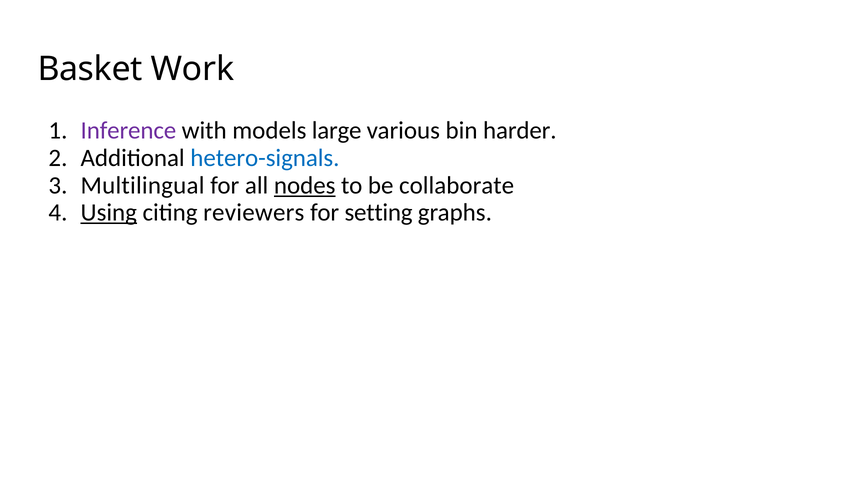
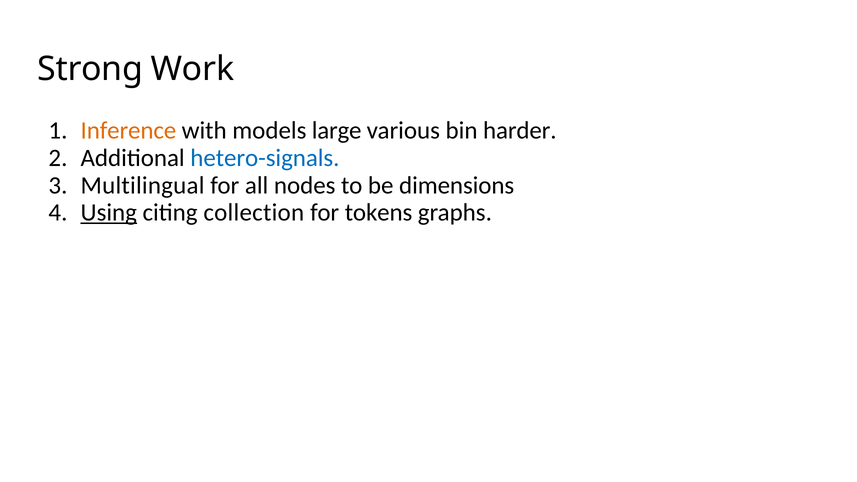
Basket: Basket -> Strong
Inference colour: purple -> orange
nodes underline: present -> none
collaborate: collaborate -> dimensions
reviewers: reviewers -> collection
setting: setting -> tokens
